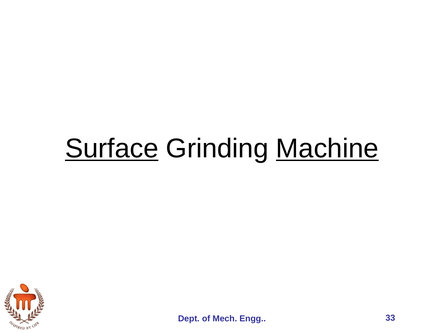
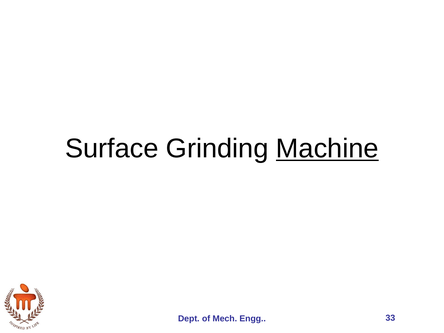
Surface underline: present -> none
